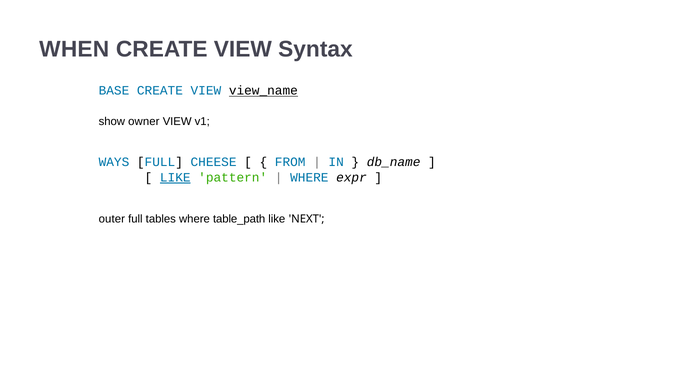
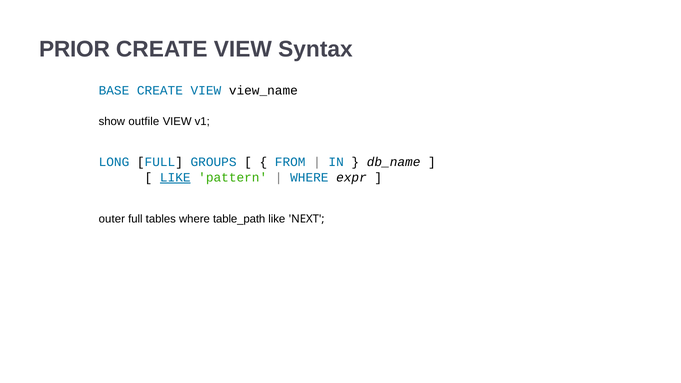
WHEN: WHEN -> PRIOR
view_name underline: present -> none
owner: owner -> outfile
WAYS: WAYS -> LONG
CHEESE: CHEESE -> GROUPS
